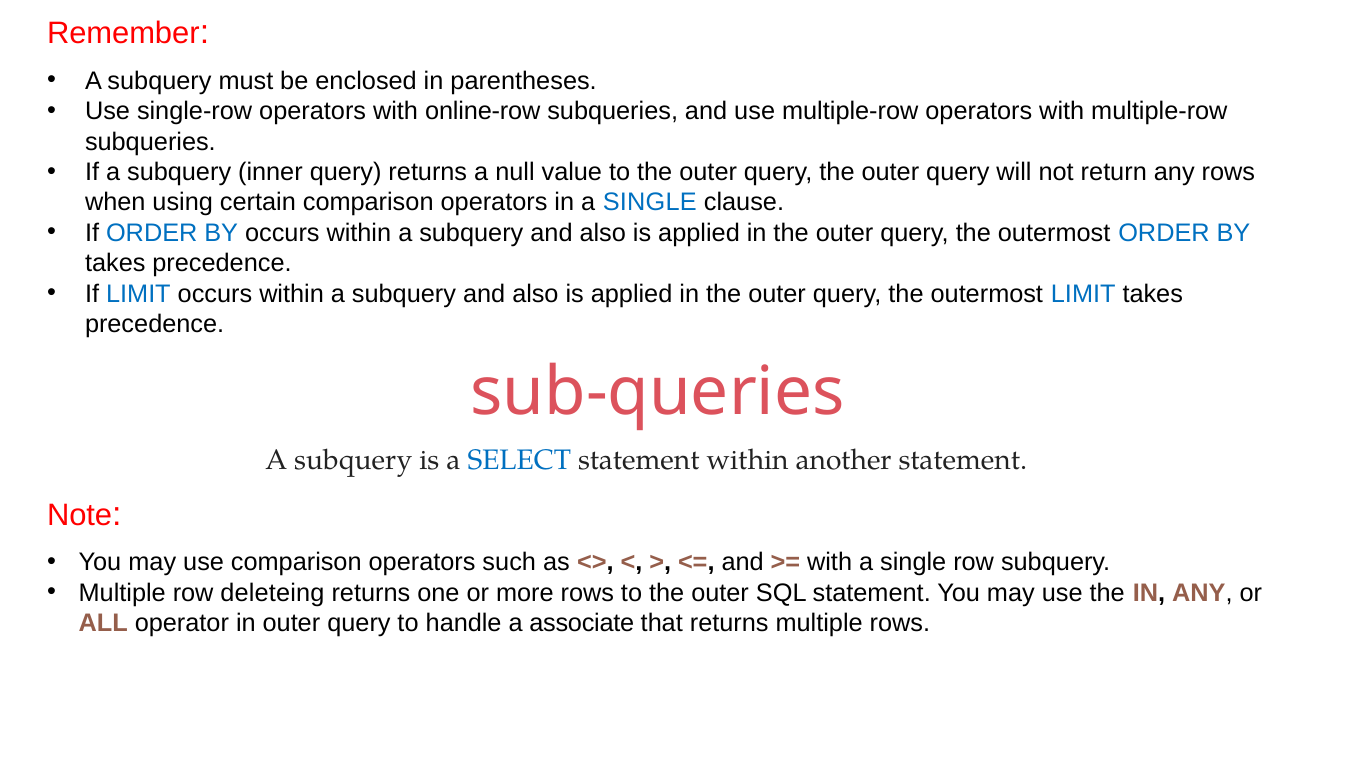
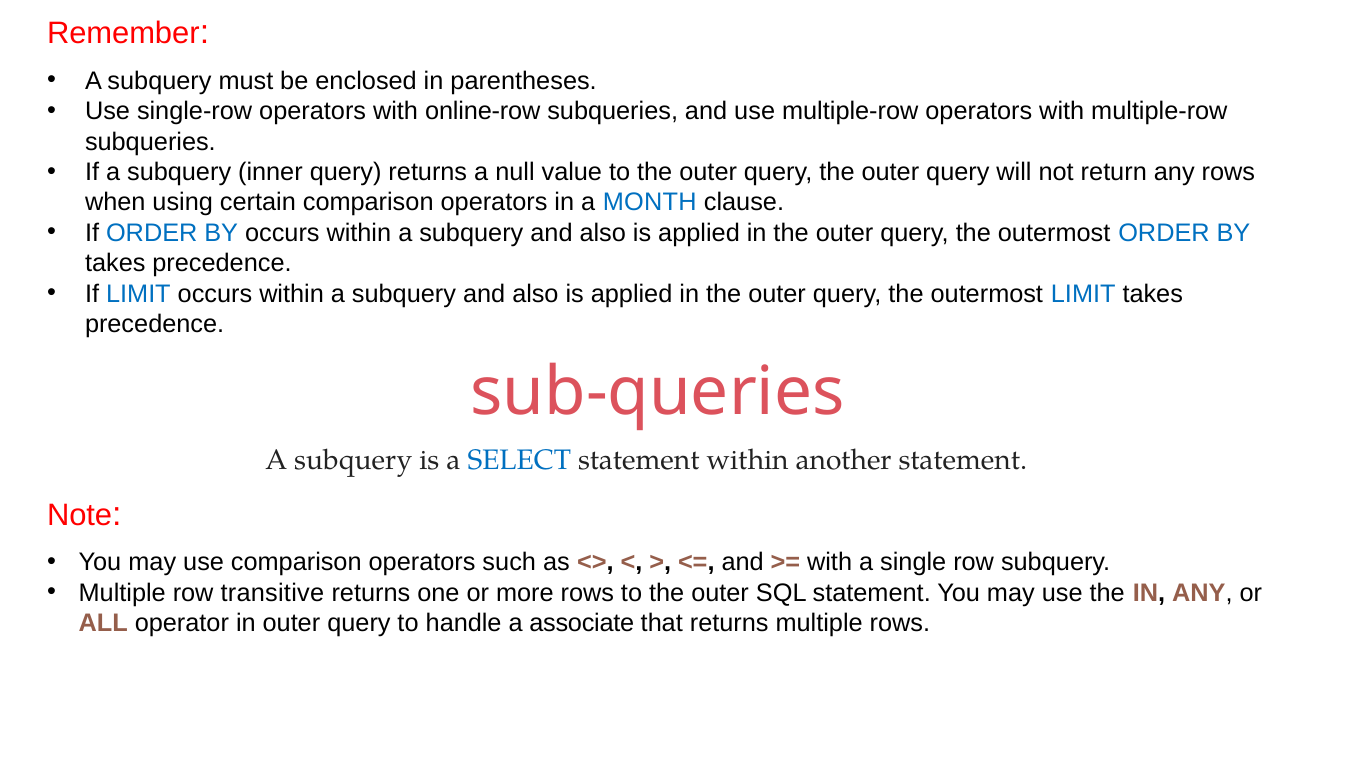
in a SINGLE: SINGLE -> MONTH
deleteing: deleteing -> transitive
